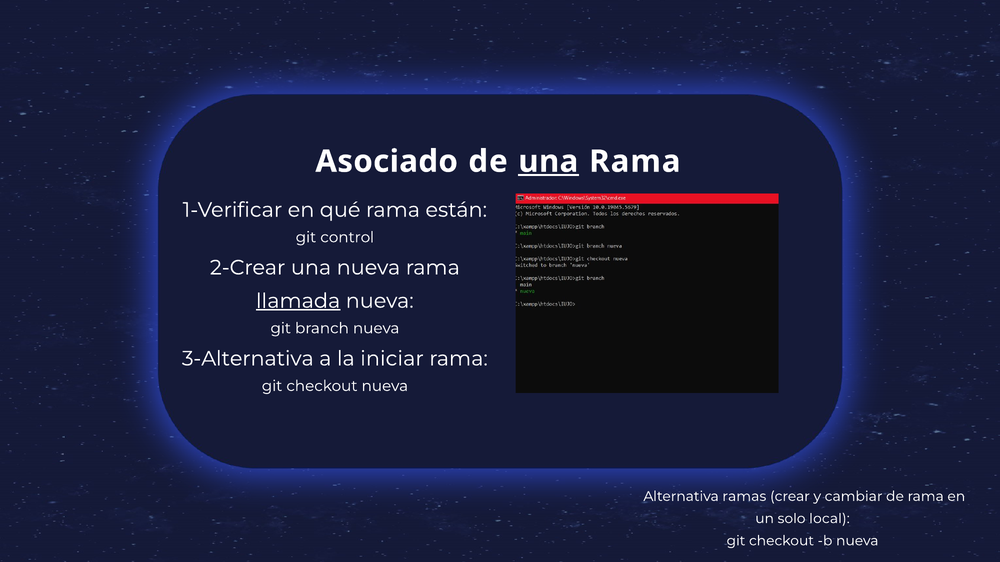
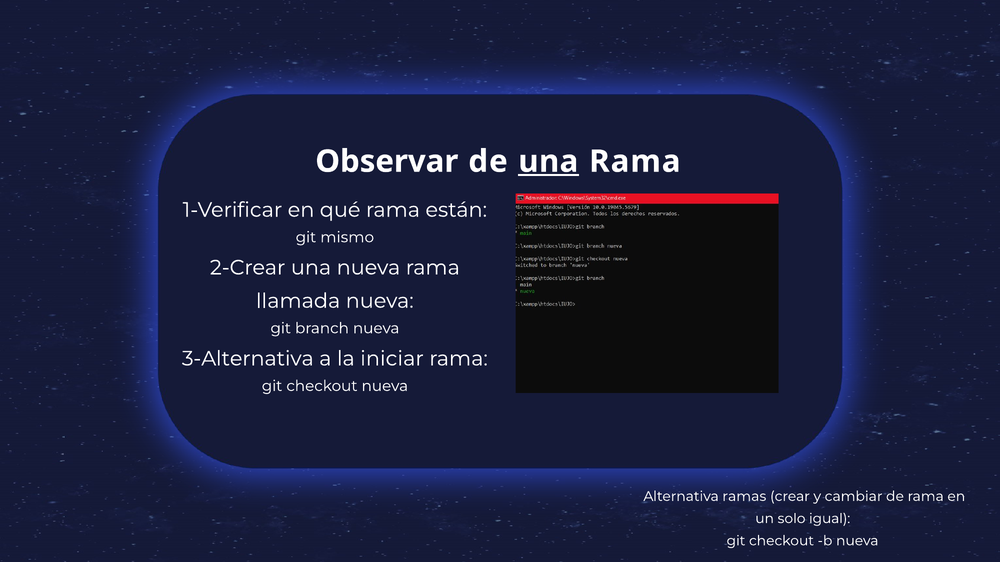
Asociado: Asociado -> Observar
control: control -> mismo
llamada underline: present -> none
local: local -> igual
